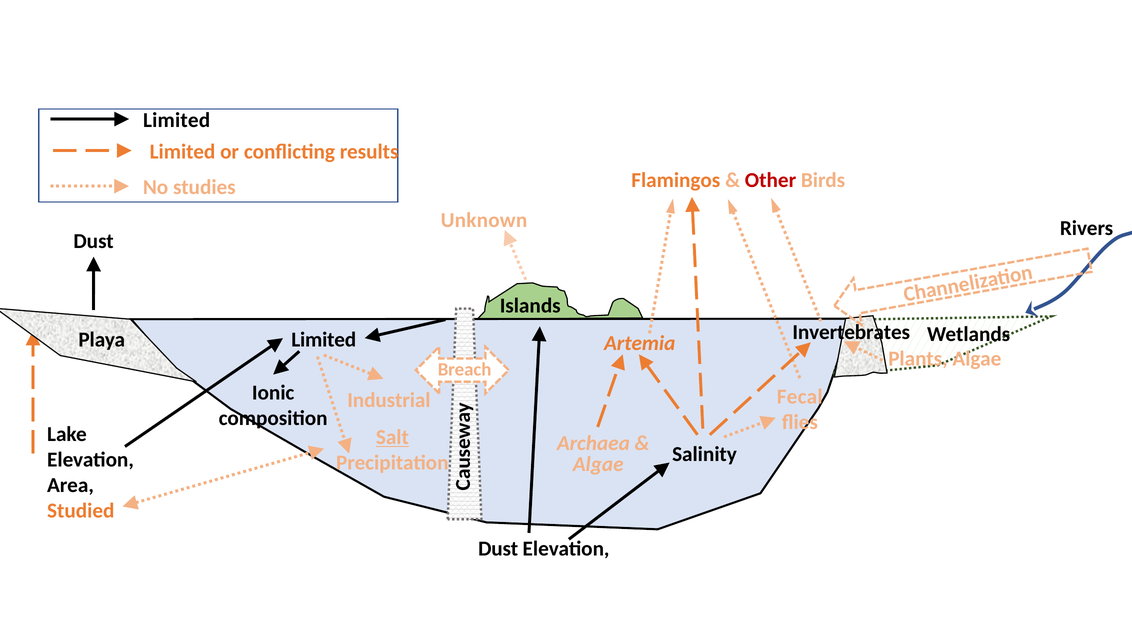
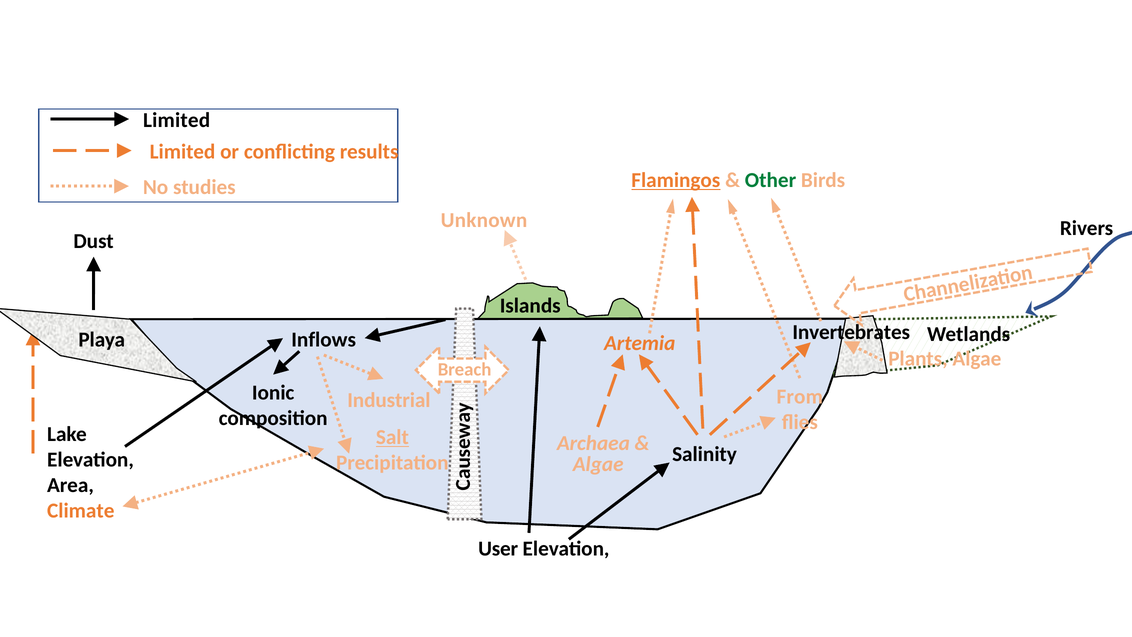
Flamingos underline: none -> present
Other colour: red -> green
Limited at (324, 339): Limited -> Inflows
Fecal: Fecal -> From
Studied: Studied -> Climate
Dust at (498, 548): Dust -> User
